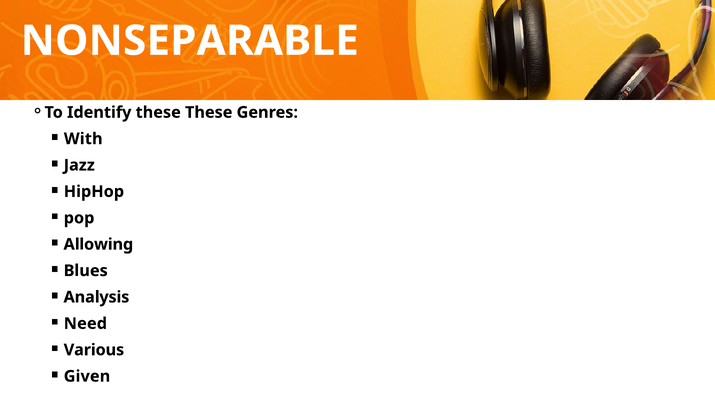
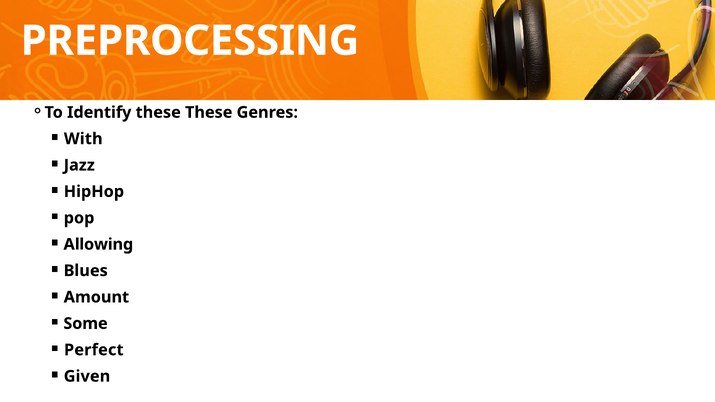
NONSEPARABLE: NONSEPARABLE -> PREPROCESSING
Analysis: Analysis -> Amount
Need: Need -> Some
Various: Various -> Perfect
